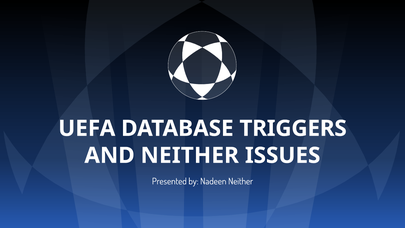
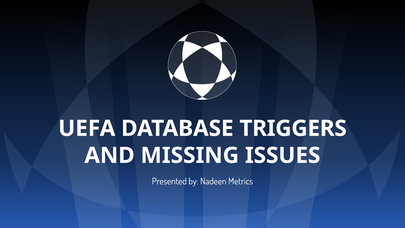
AND NEITHER: NEITHER -> MISSING
Nadeen Neither: Neither -> Metrics
